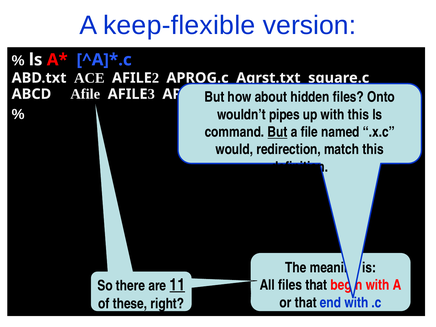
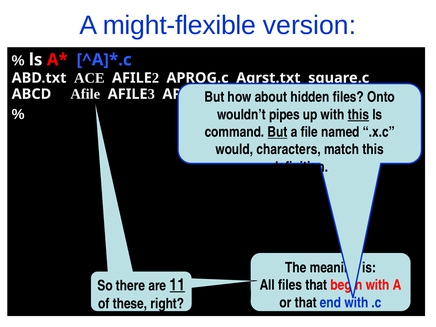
keep-flexible: keep-flexible -> might-flexible
this at (358, 115) underline: none -> present
redirection: redirection -> characters
